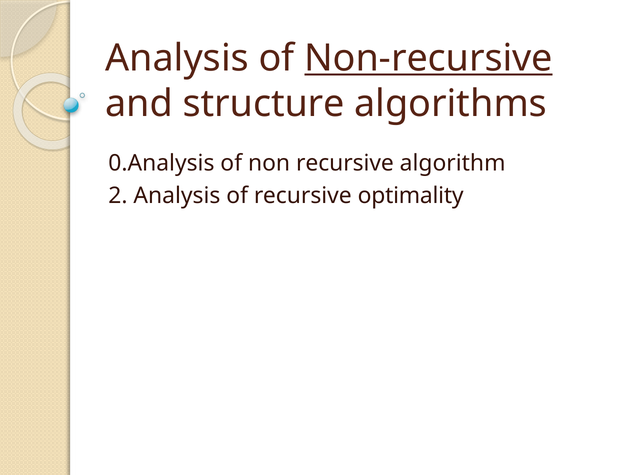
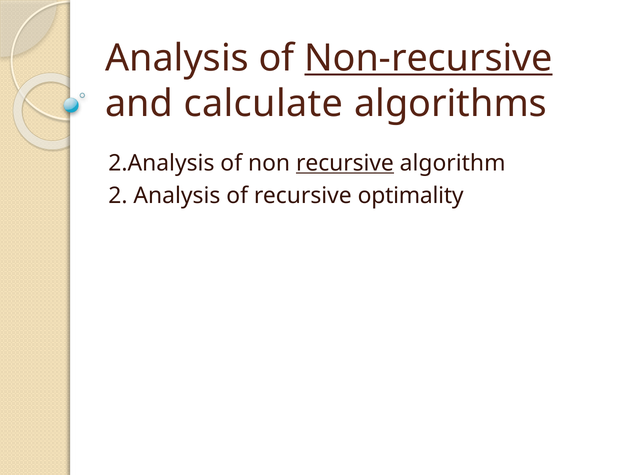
structure: structure -> calculate
0.Analysis: 0.Analysis -> 2.Analysis
recursive at (345, 163) underline: none -> present
